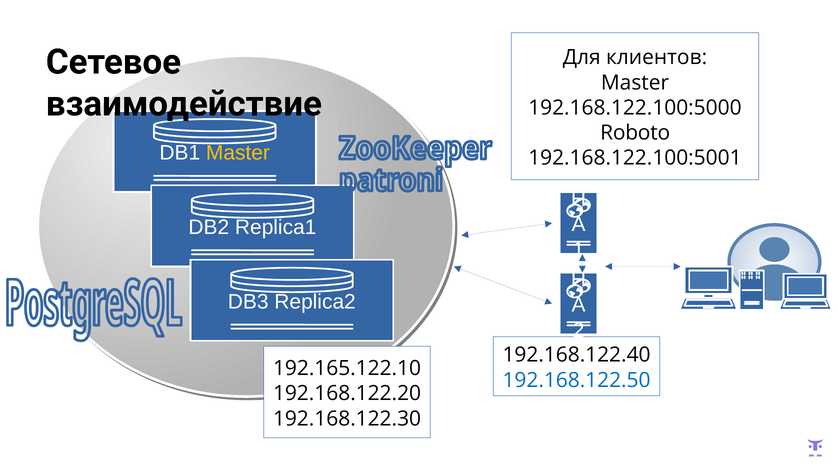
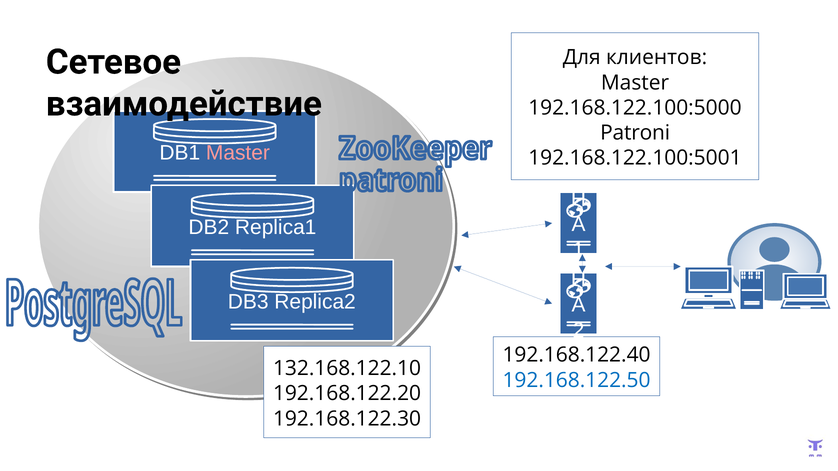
Roboto: Roboto -> Patroni
Master at (238, 153) colour: yellow -> pink
192.165.122.10: 192.165.122.10 -> 132.168.122.10
